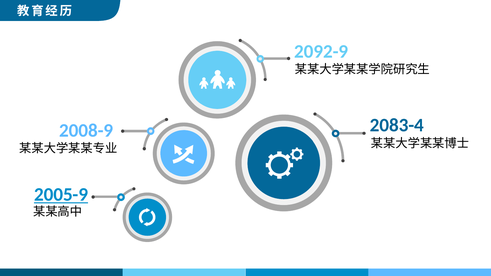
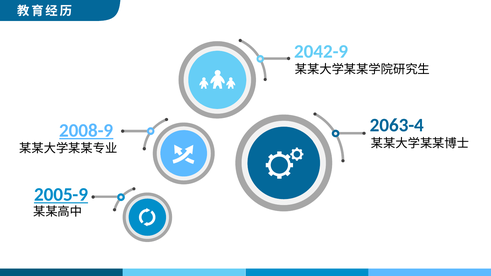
2092-9: 2092-9 -> 2042-9
2083-4: 2083-4 -> 2063-4
2008-9 underline: none -> present
